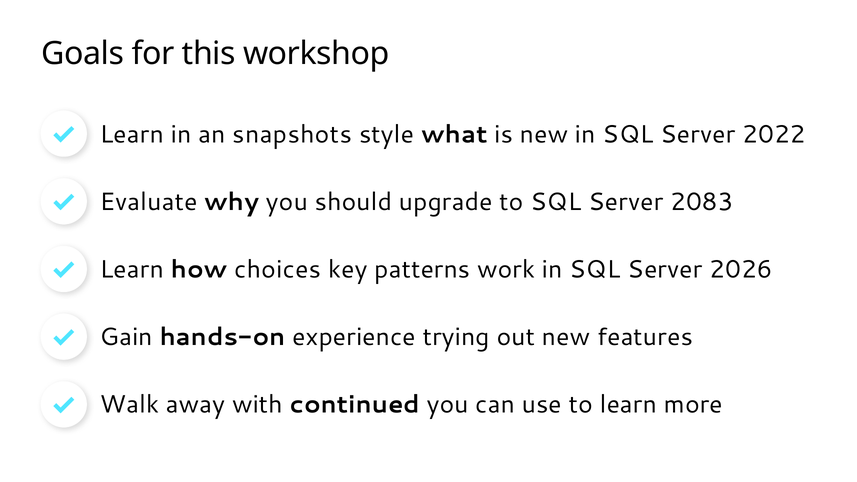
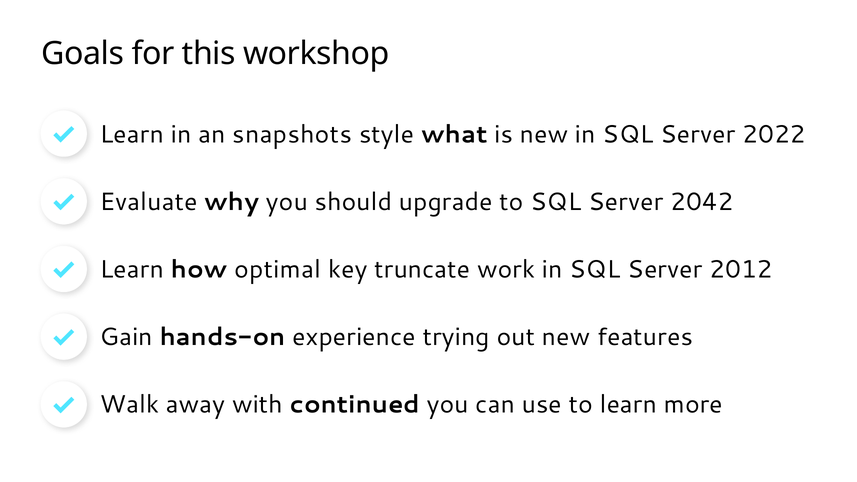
2083: 2083 -> 2042
choices: choices -> optimal
patterns: patterns -> truncate
2026: 2026 -> 2012
